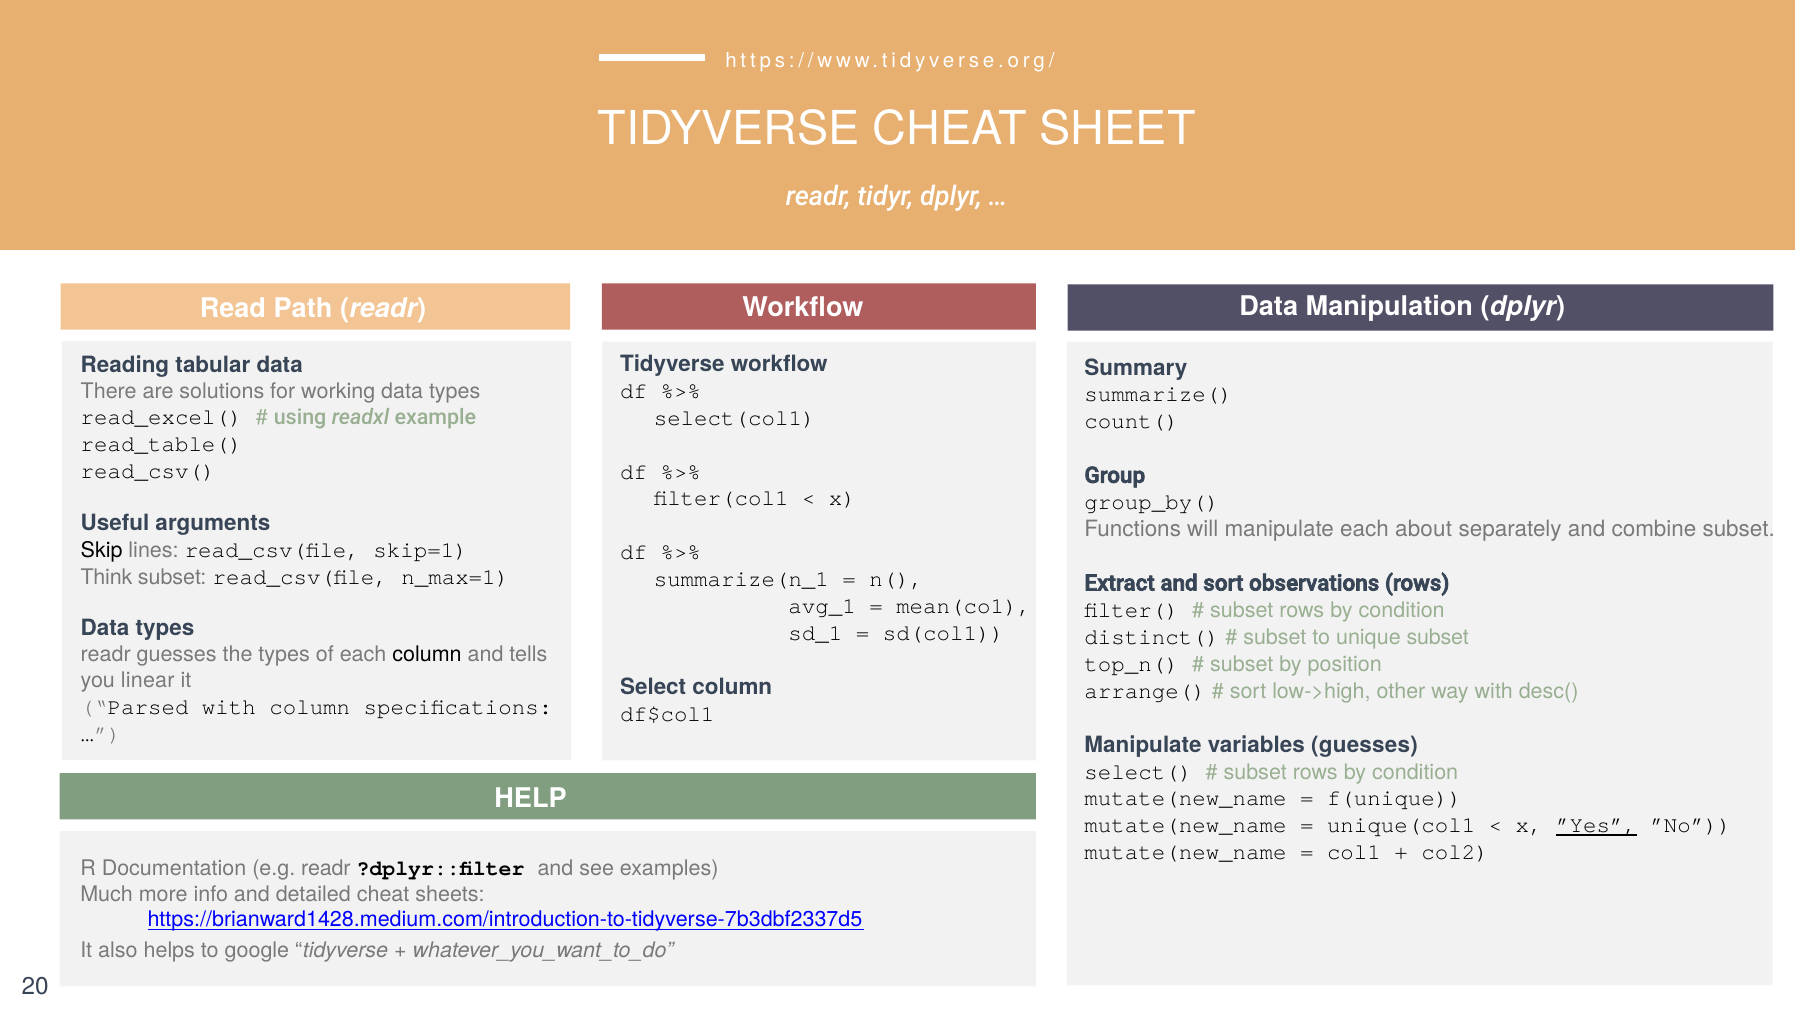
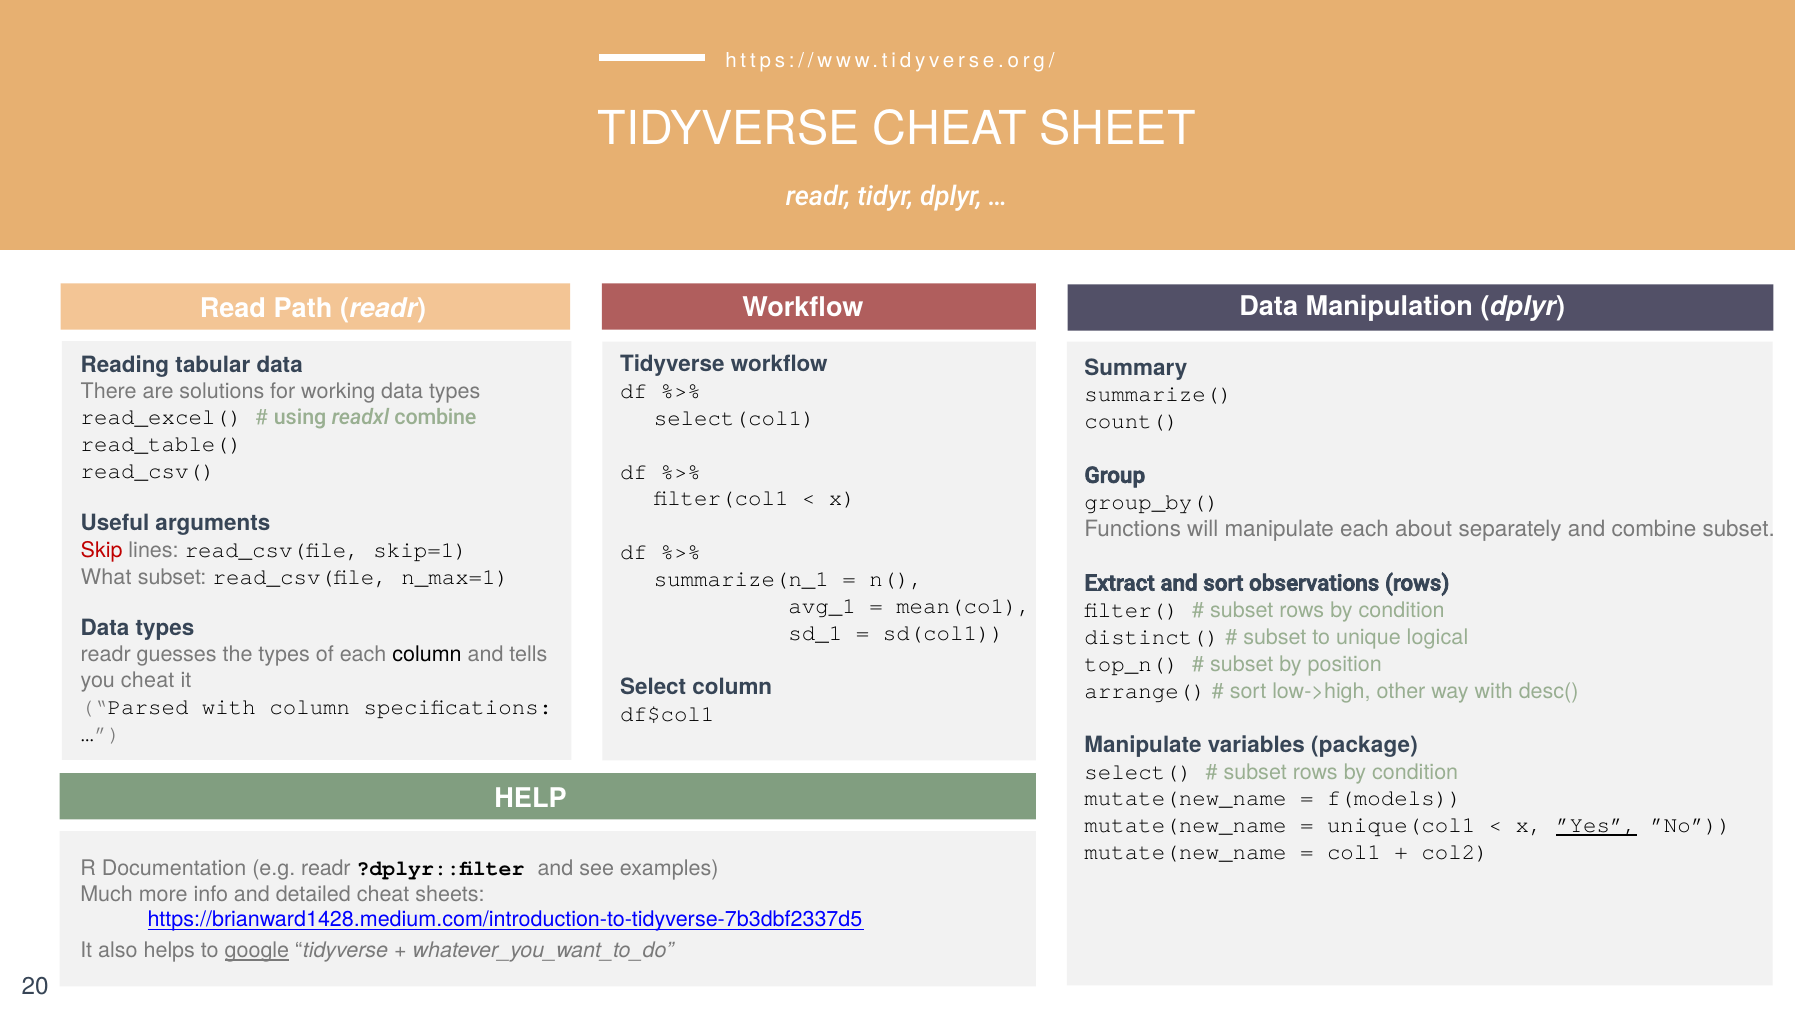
readxl example: example -> combine
Skip colour: black -> red
Think: Think -> What
unique subset: subset -> logical
you linear: linear -> cheat
variables guesses: guesses -> package
f(unique: f(unique -> f(models
google underline: none -> present
